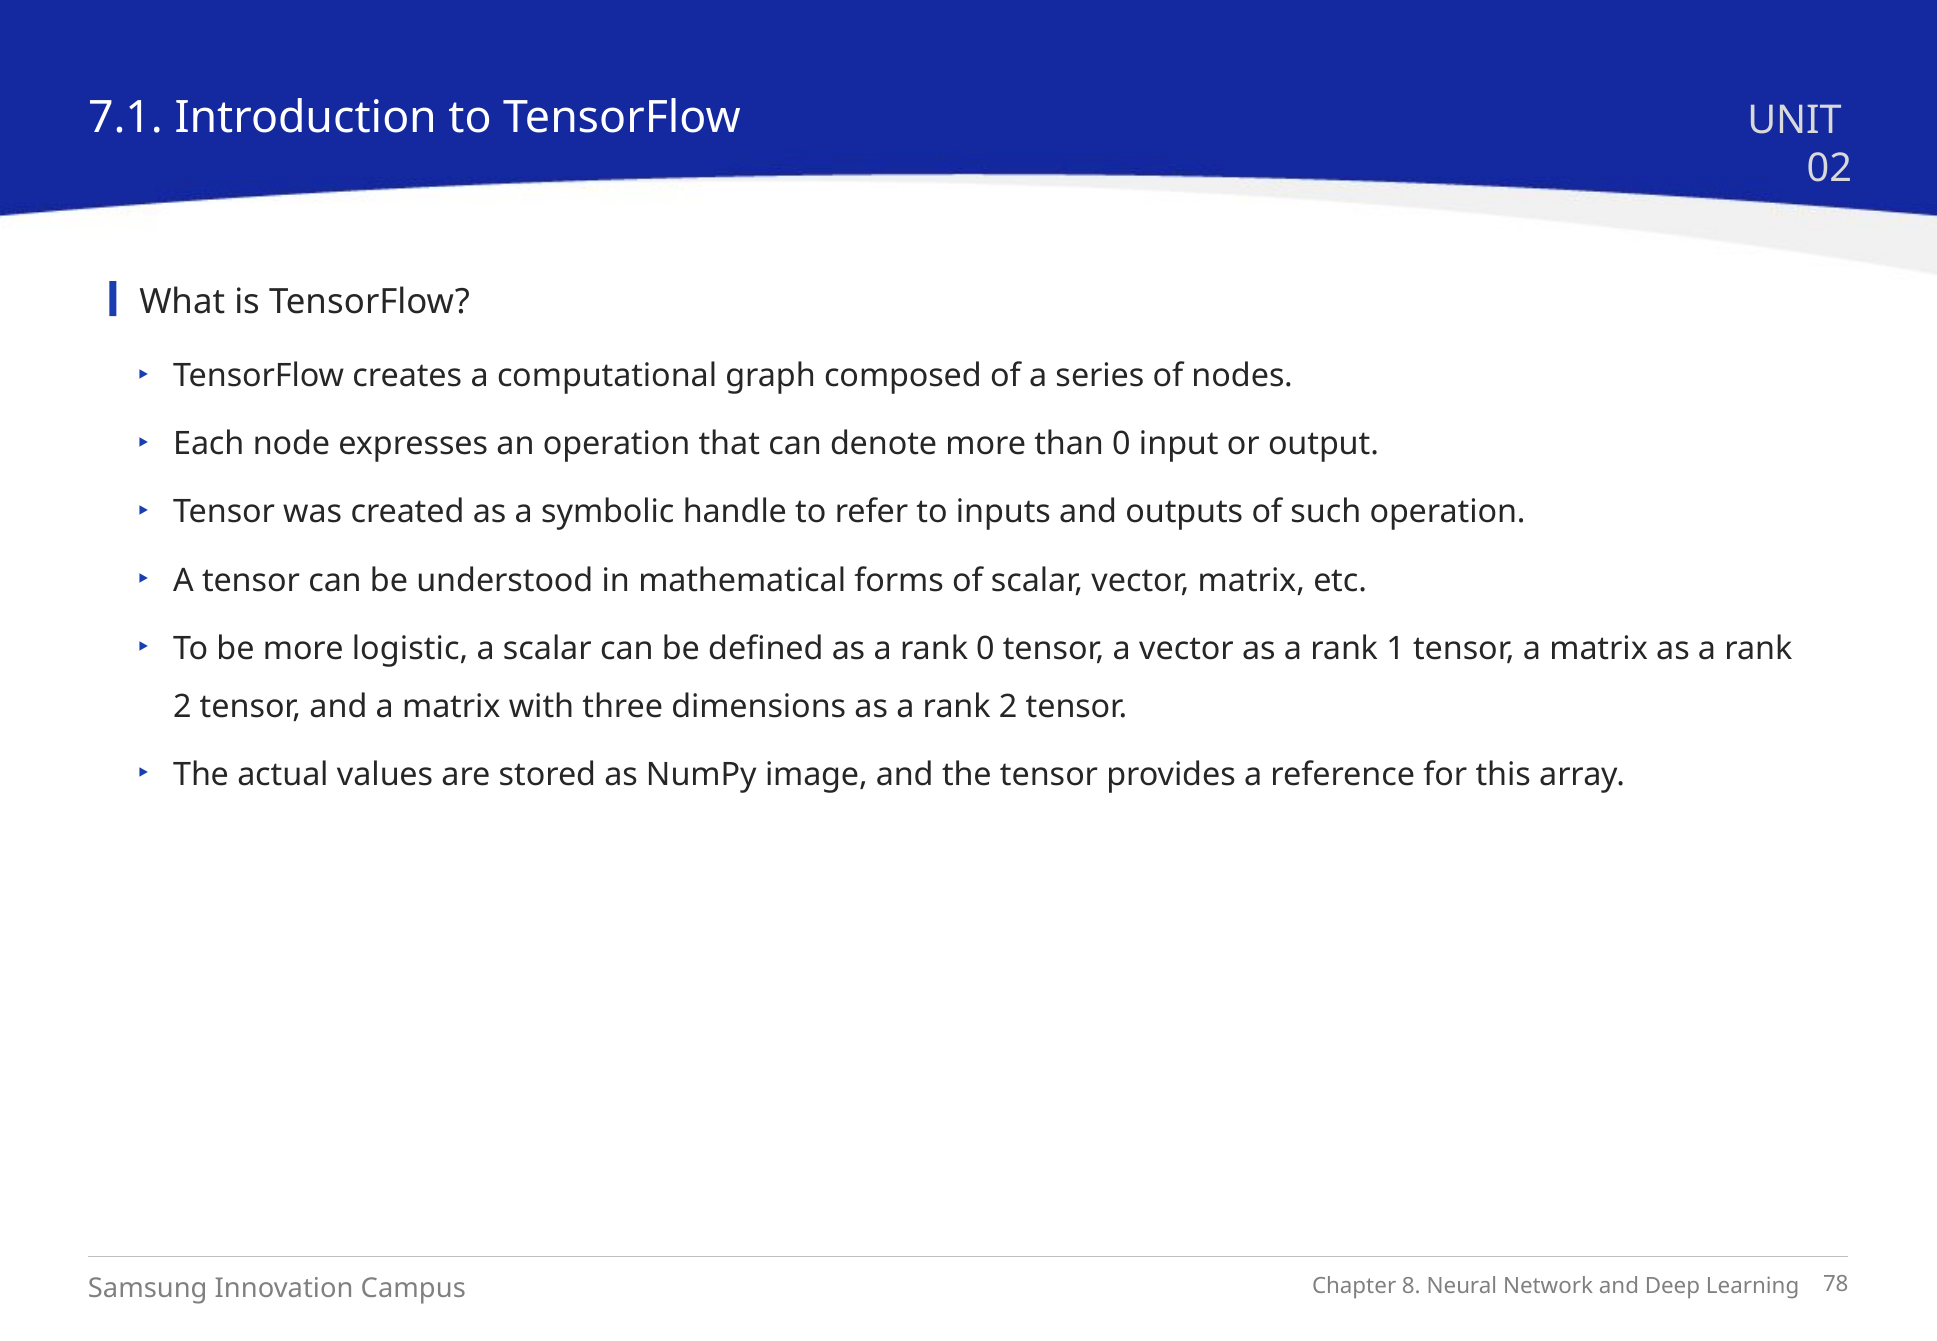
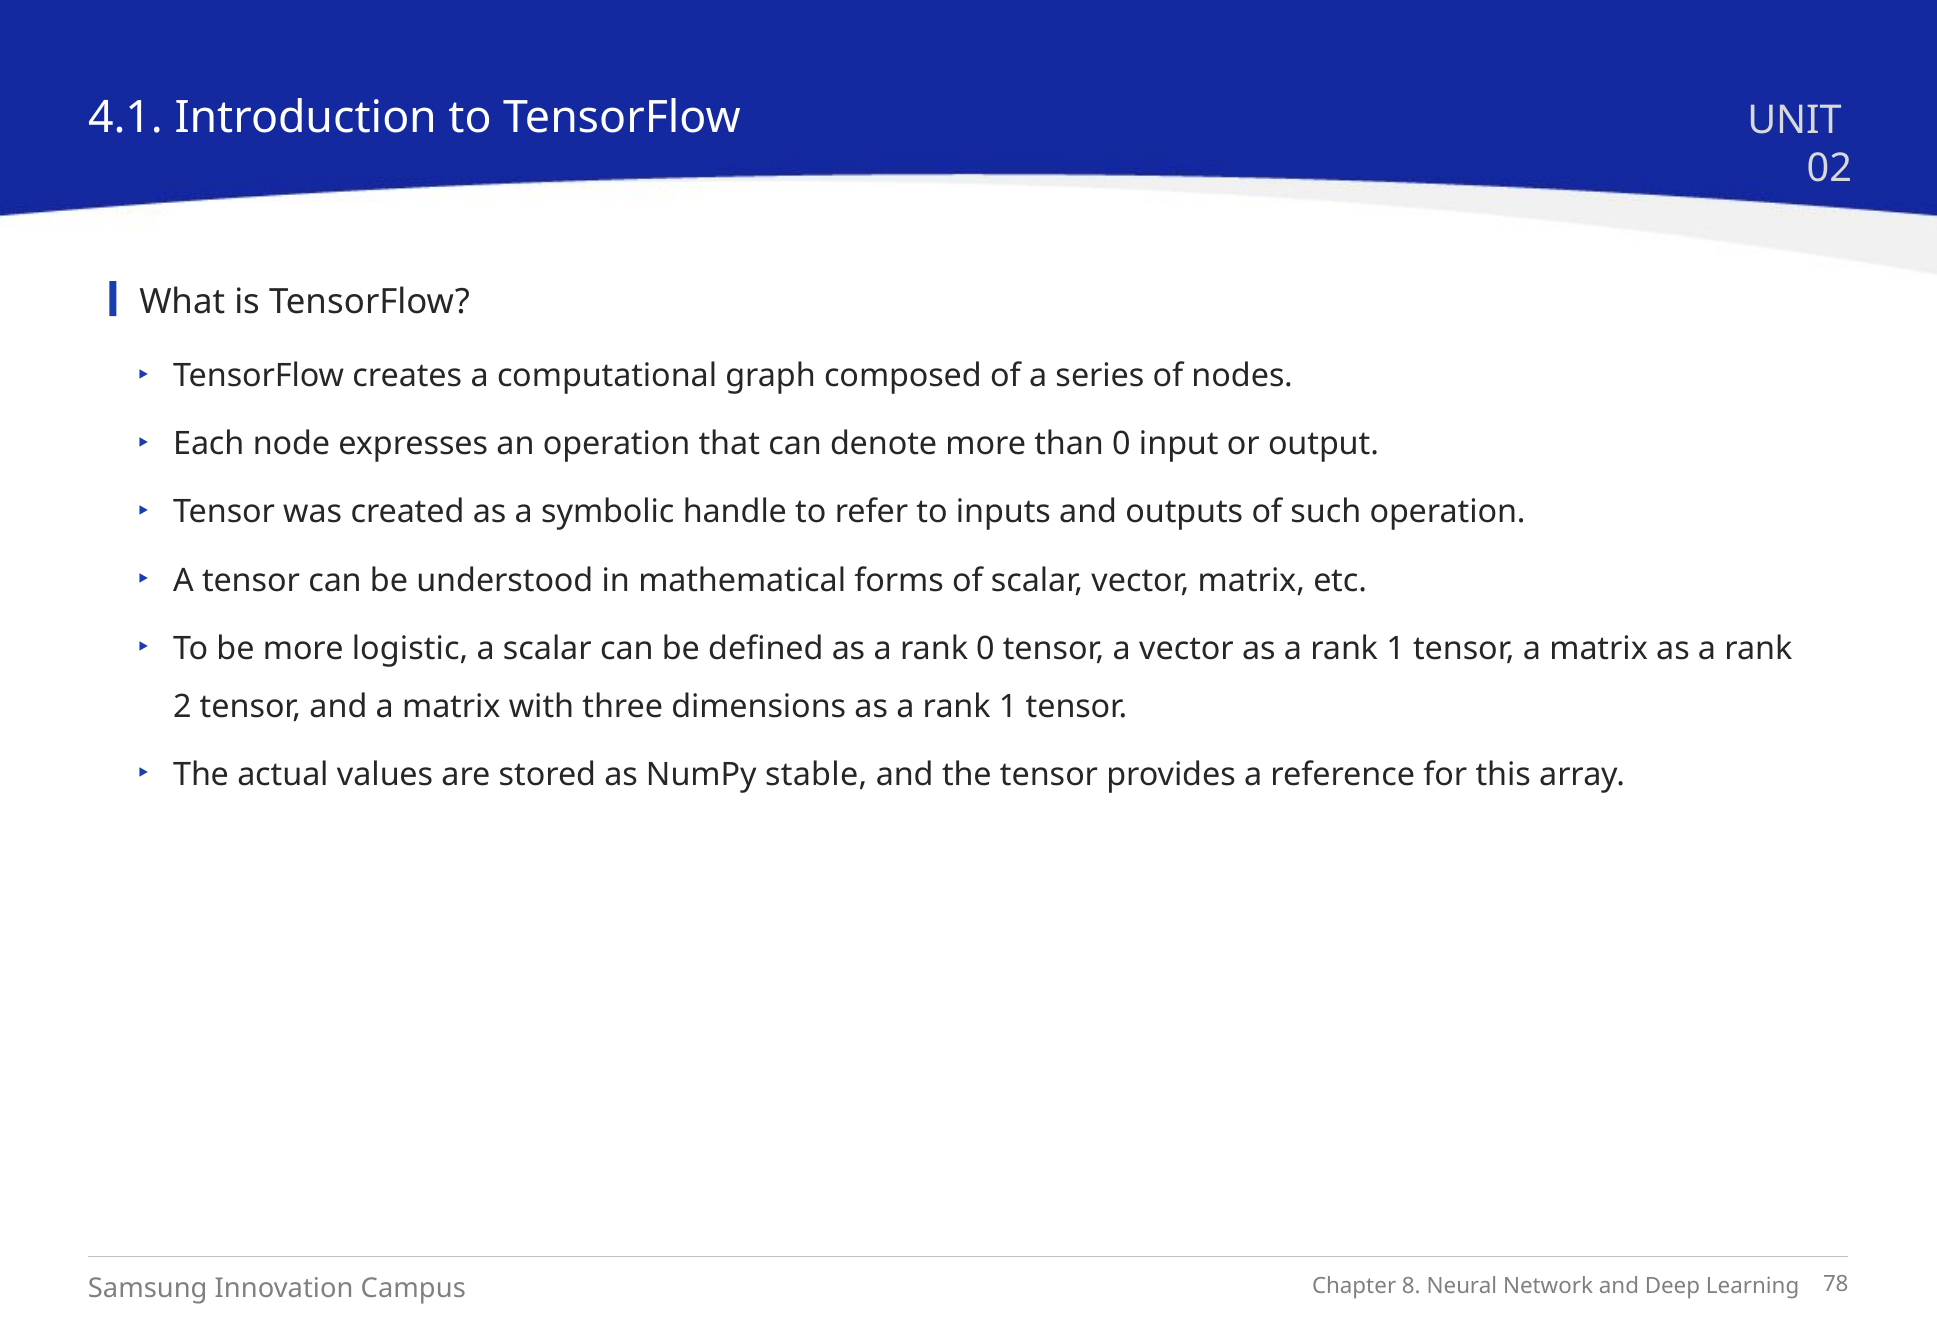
7.1: 7.1 -> 4.1
2 at (1008, 707): 2 -> 1
image: image -> stable
